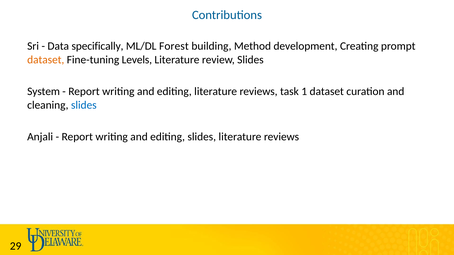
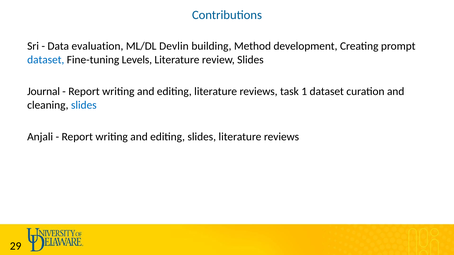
specifically: specifically -> evaluation
Forest: Forest -> Devlin
dataset at (46, 60) colour: orange -> blue
System: System -> Journal
